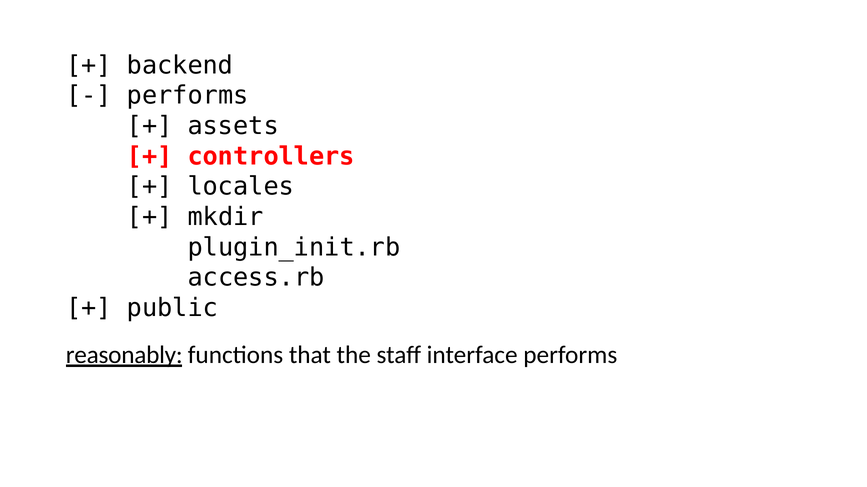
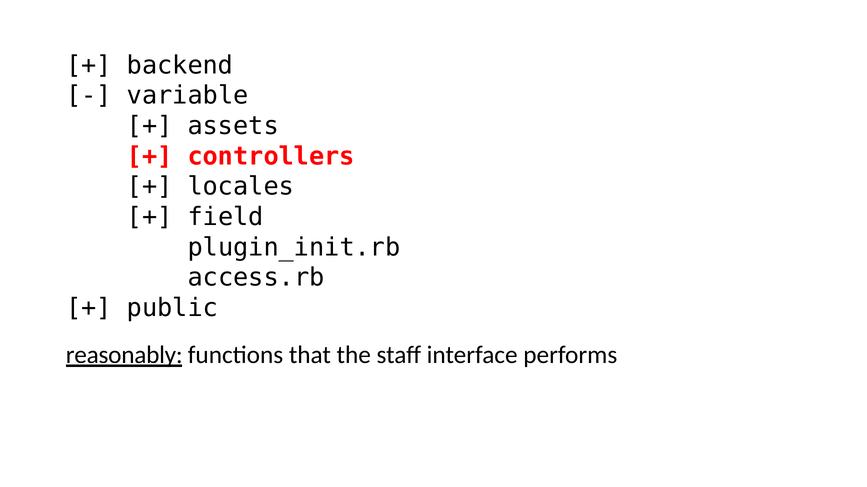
performs at (188, 96): performs -> variable
mkdir: mkdir -> field
